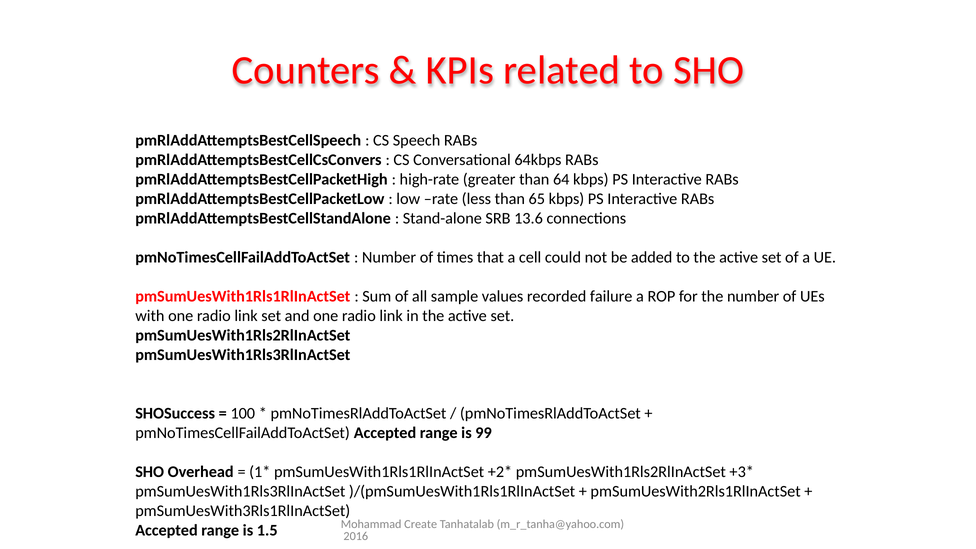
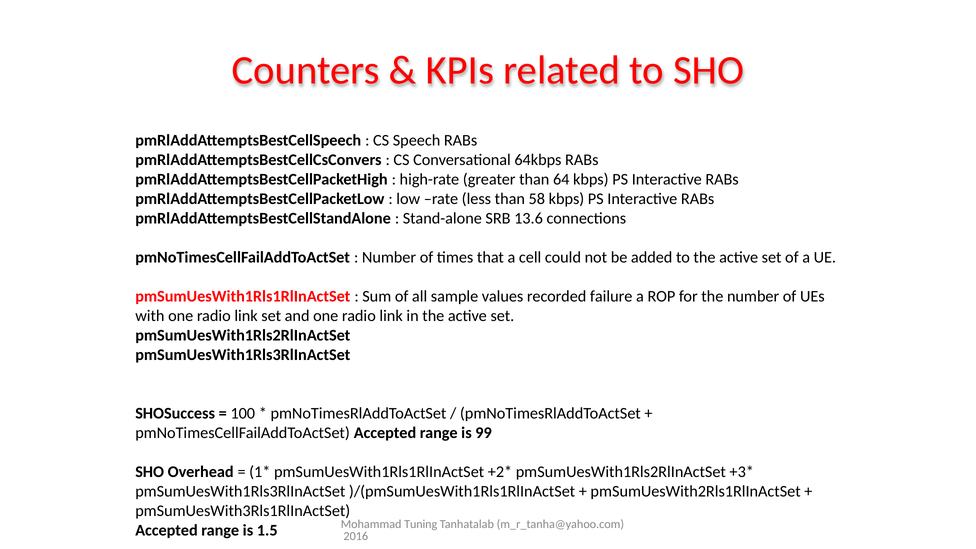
65: 65 -> 58
Create: Create -> Tuning
